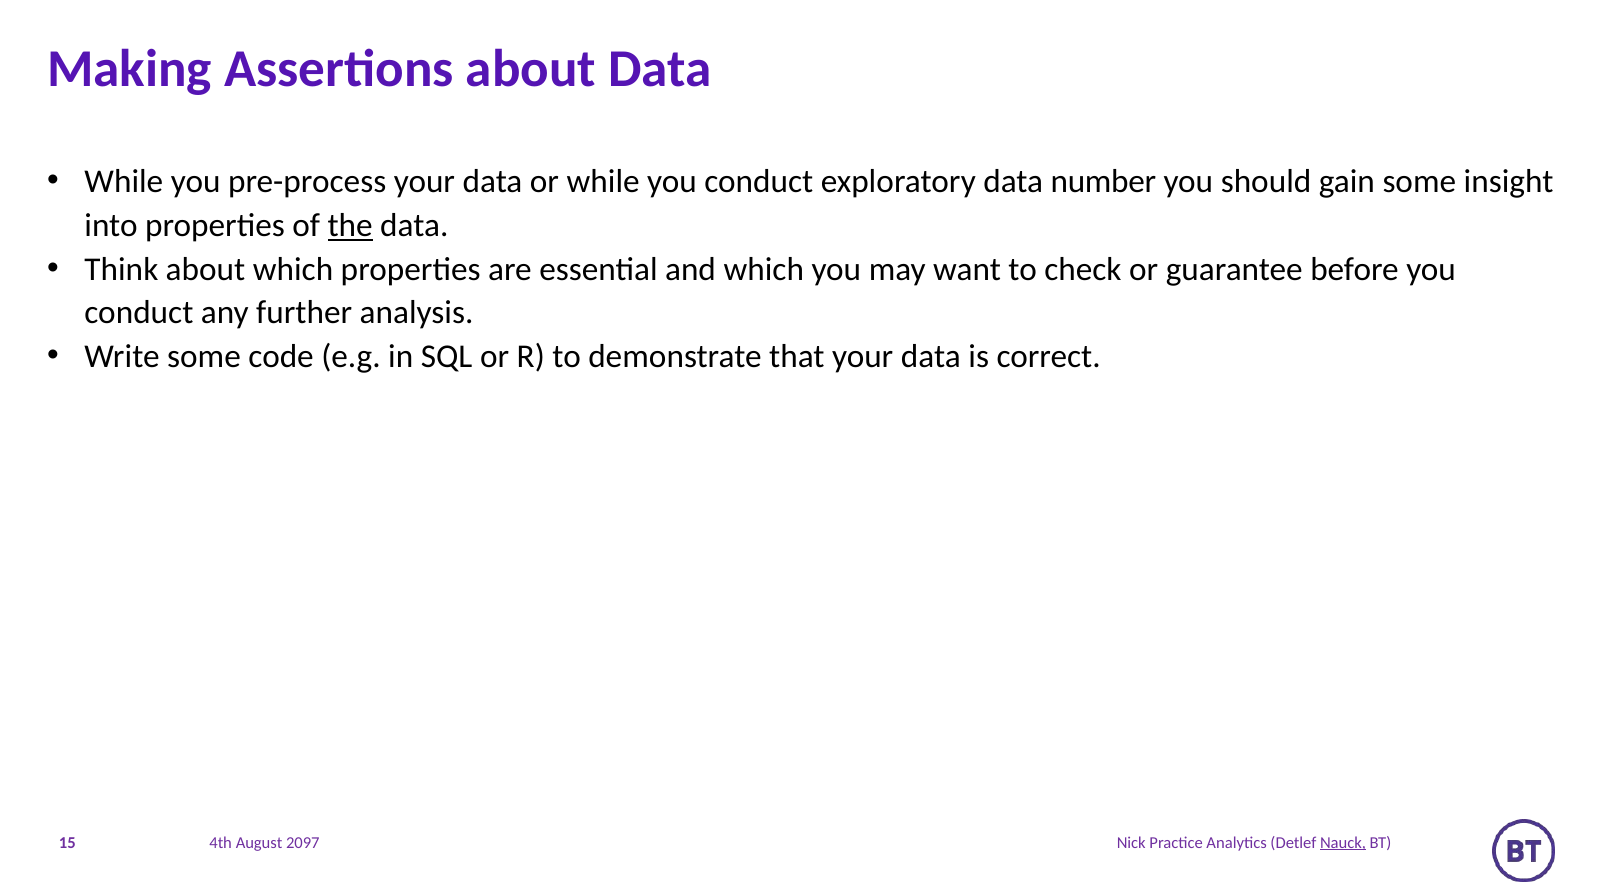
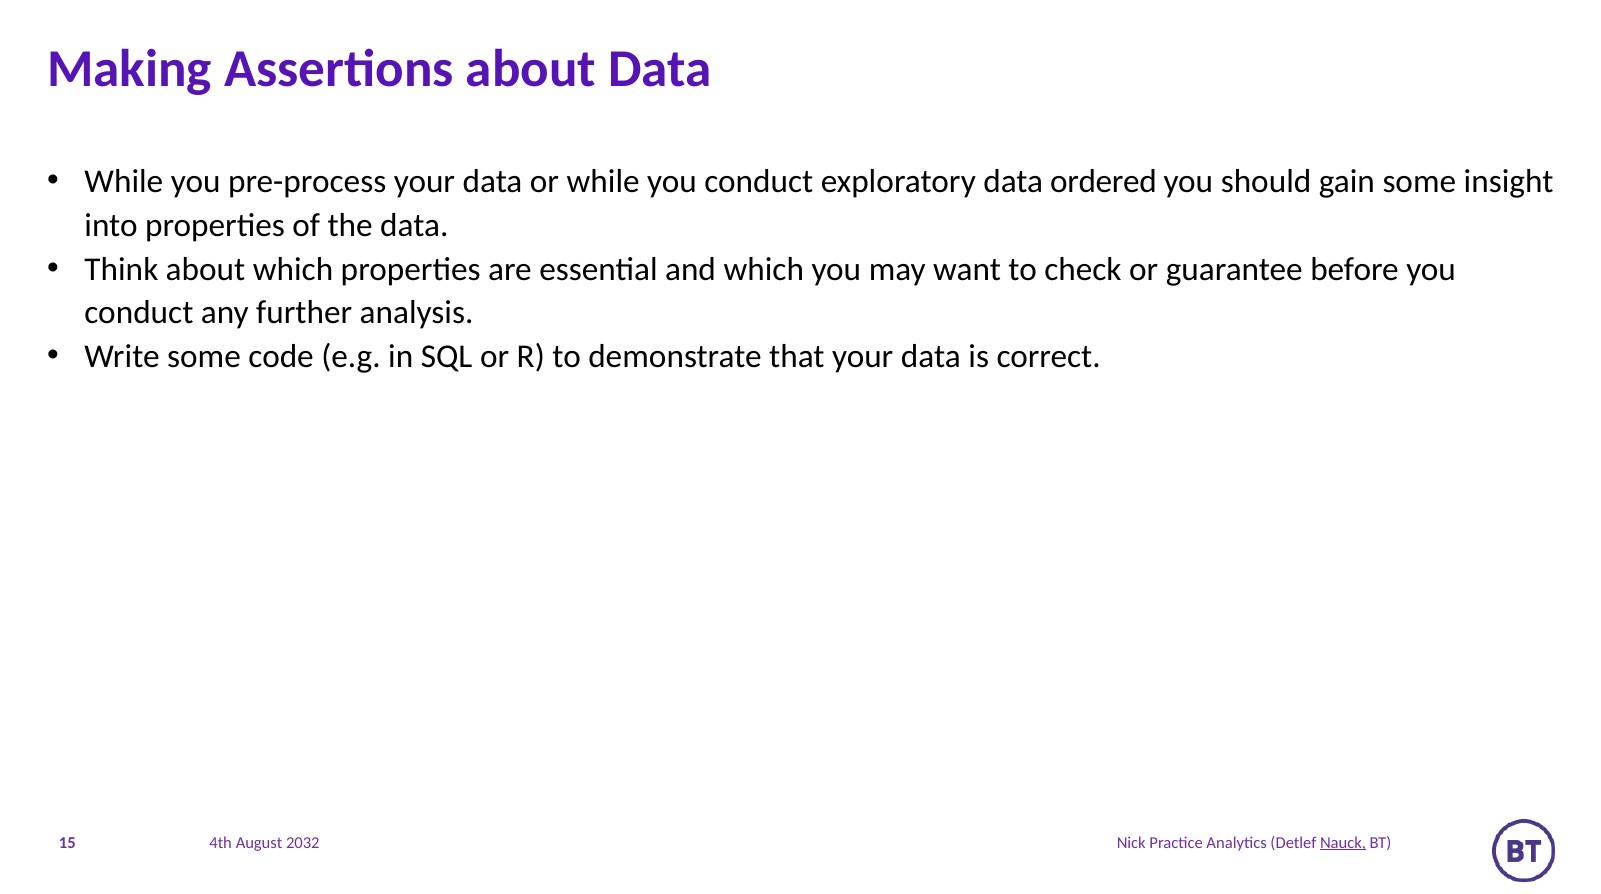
number: number -> ordered
the underline: present -> none
2097: 2097 -> 2032
